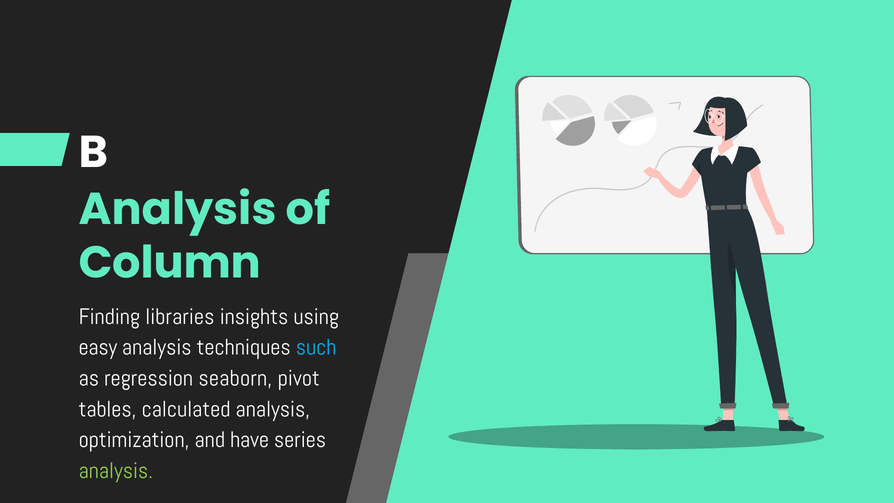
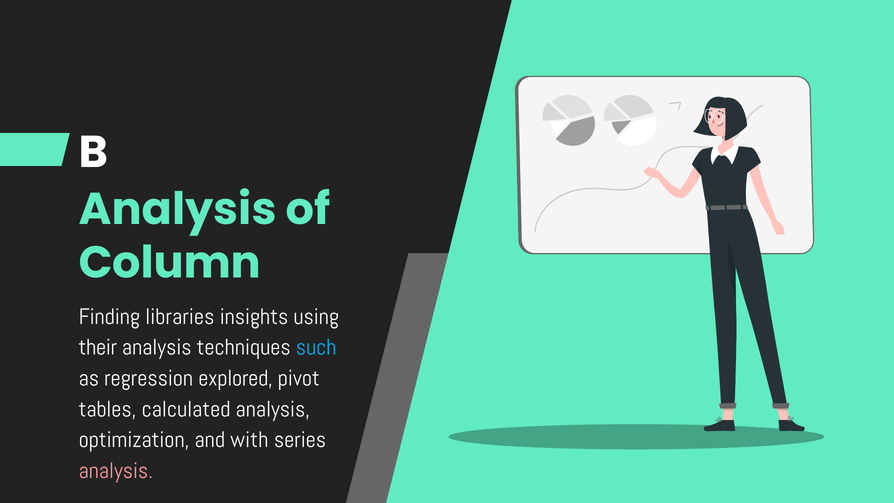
easy: easy -> their
seaborn: seaborn -> explored
have: have -> with
analysis at (116, 471) colour: light green -> pink
